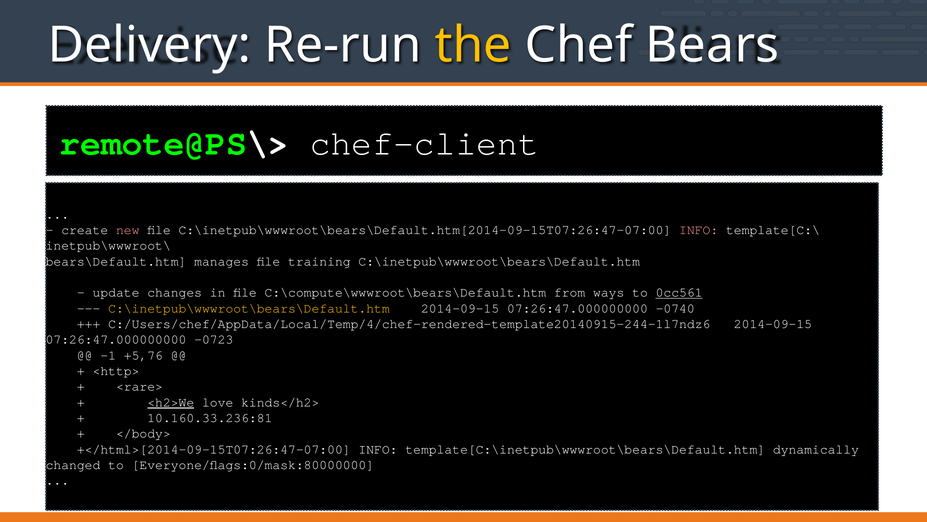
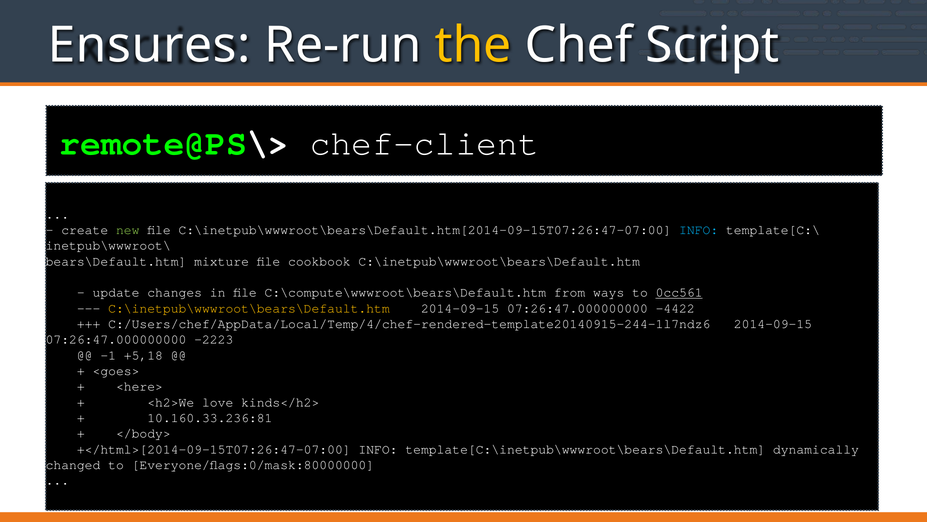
Delivery: Delivery -> Ensures
Bears: Bears -> Script
new colour: pink -> light green
INFO at (699, 230) colour: pink -> light blue
manages: manages -> mixture
training: training -> cookbook
-0740: -0740 -> -4422
-0723: -0723 -> -2223
+5,76: +5,76 -> +5,18
<http>: <http> -> <goes>
<rare>: <rare> -> <here>
<h2>We underline: present -> none
